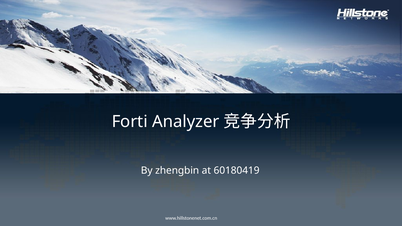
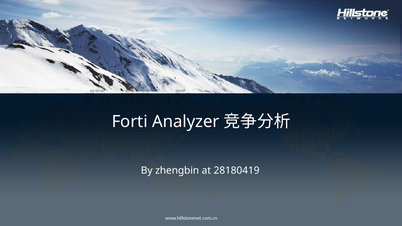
60180419: 60180419 -> 28180419
